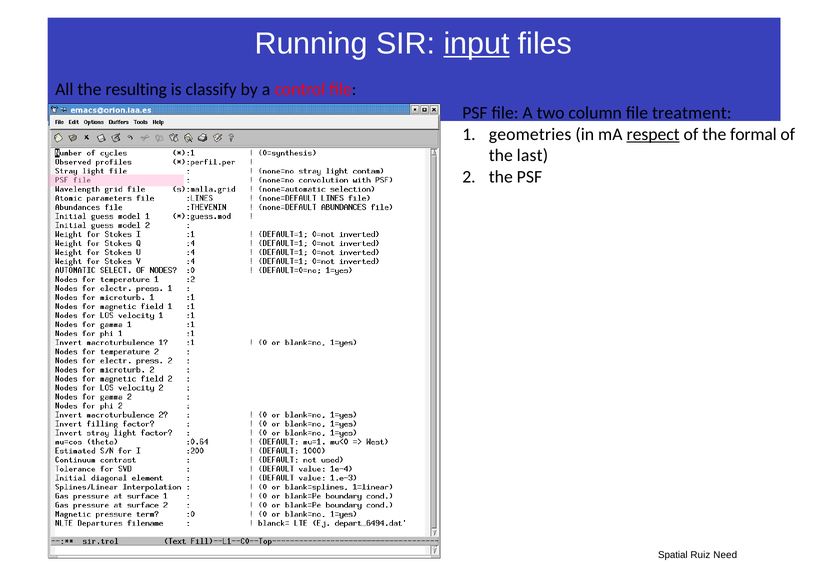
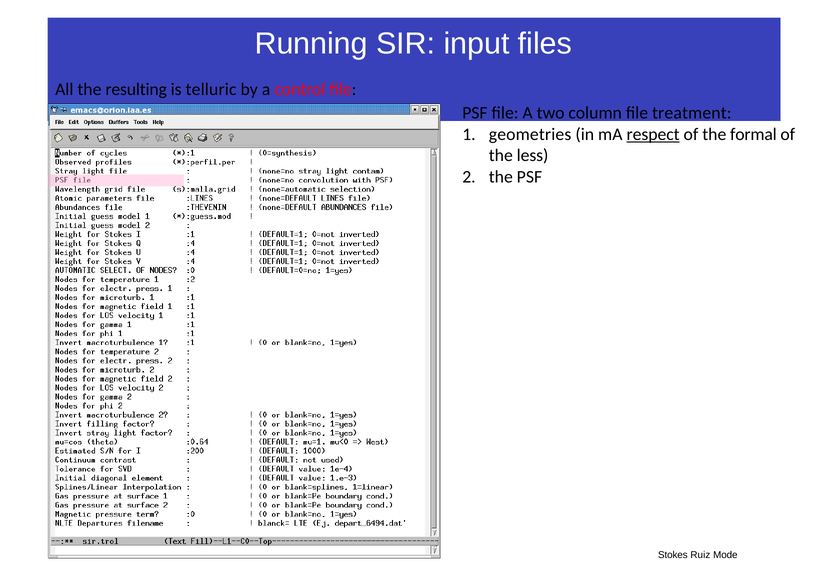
input underline: present -> none
classify: classify -> telluric
last: last -> less
Spatial: Spatial -> Stokes
Need: Need -> Mode
